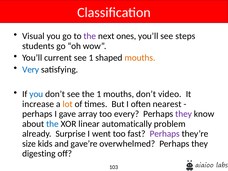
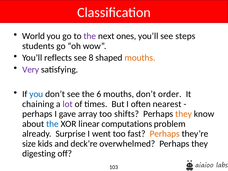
Visual: Visual -> World
current: current -> reflects
see 1: 1 -> 8
Very colour: blue -> purple
the 1: 1 -> 6
video: video -> order
increase: increase -> chaining
lot colour: orange -> purple
every: every -> shifts
they at (184, 114) colour: purple -> orange
automatically: automatically -> computations
Perhaps at (165, 134) colour: purple -> orange
gave’re: gave’re -> deck’re
